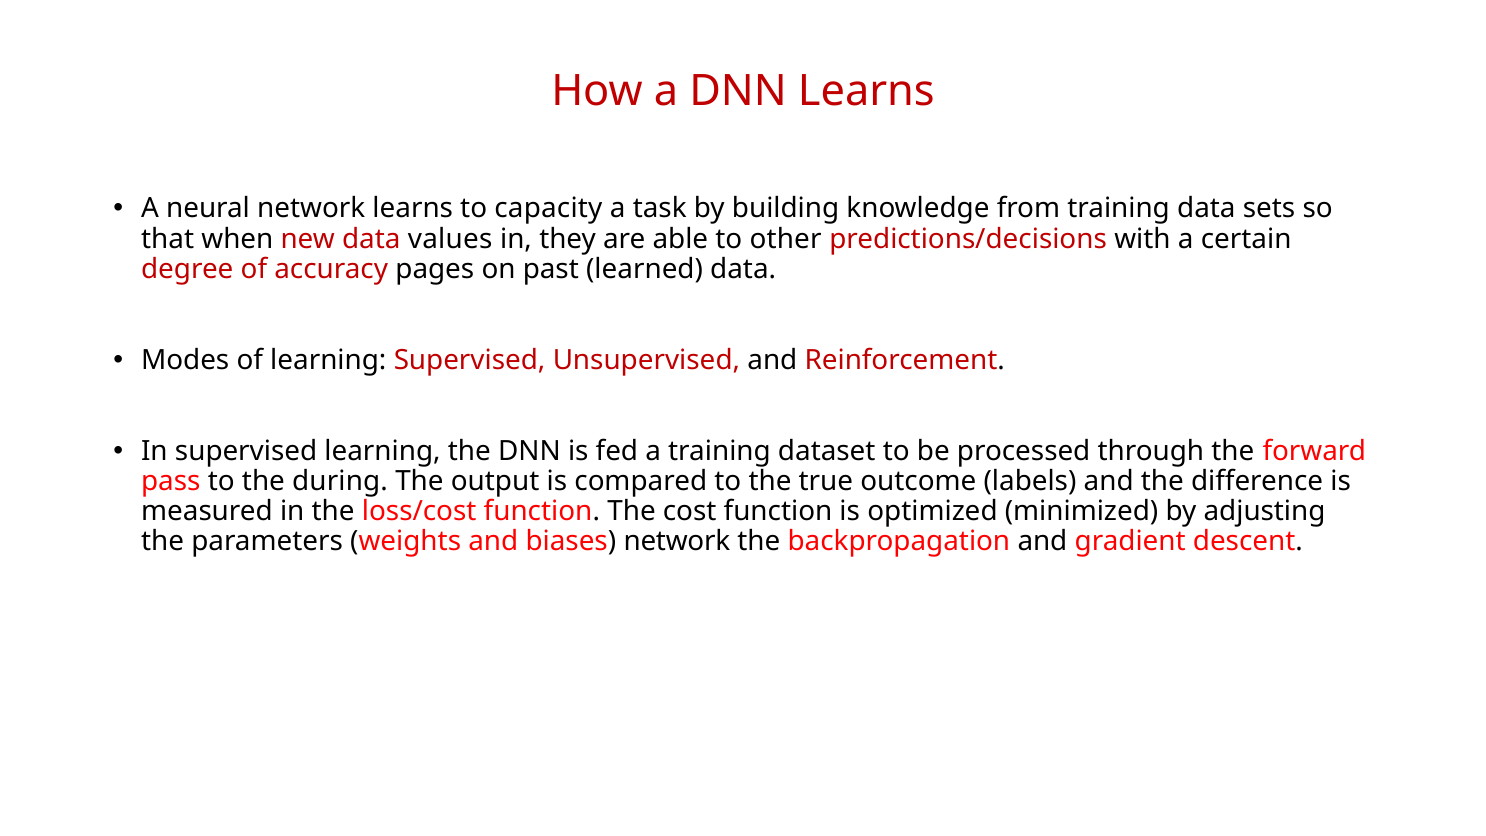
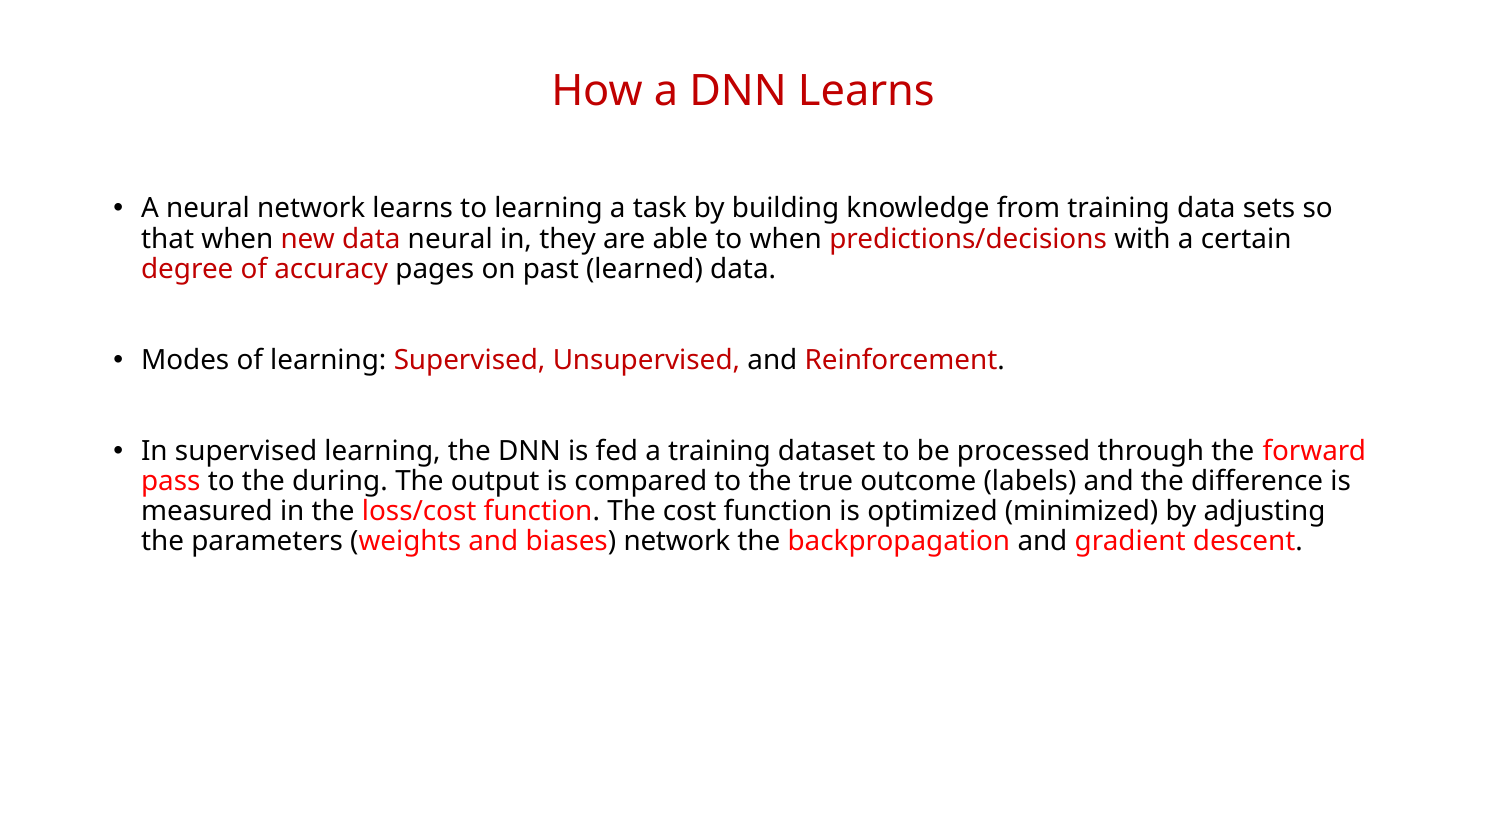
to capacity: capacity -> learning
data values: values -> neural
to other: other -> when
